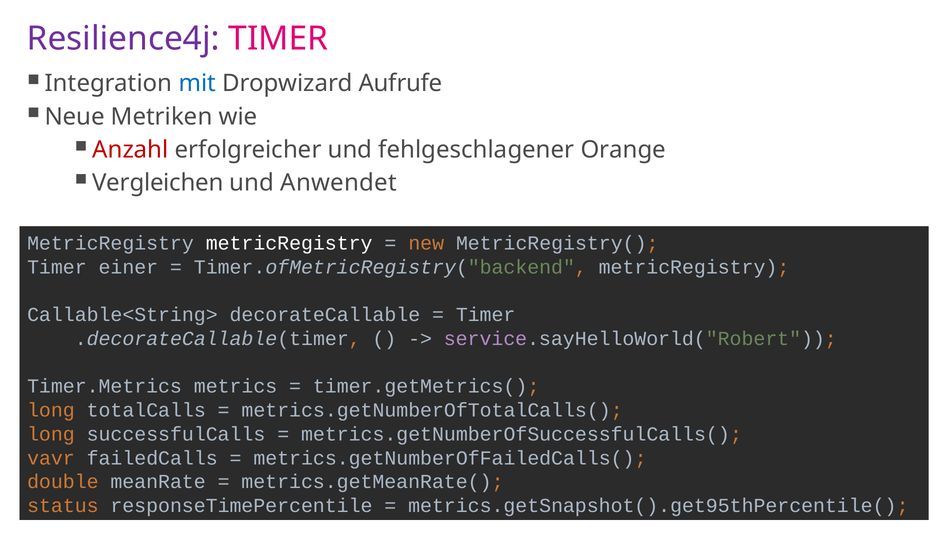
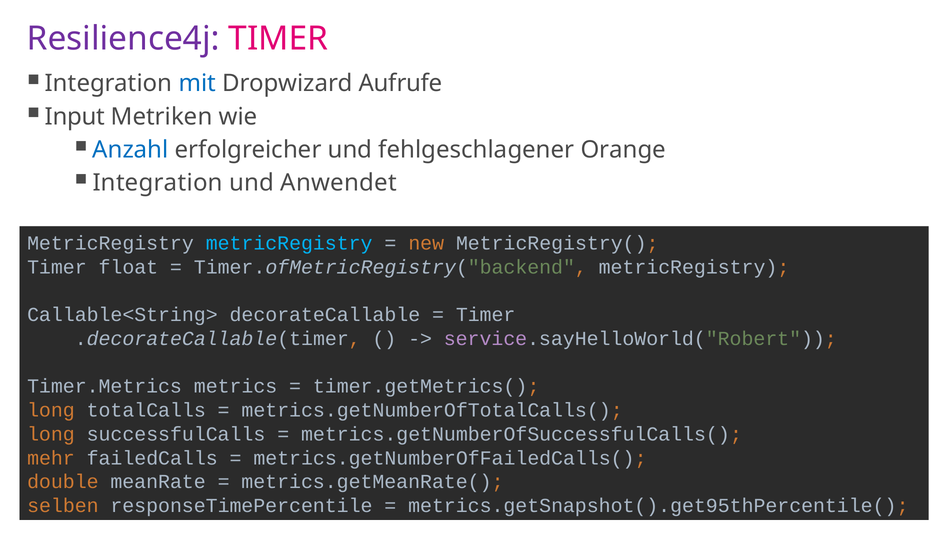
Neue: Neue -> Input
Anzahl colour: red -> blue
Vergleichen at (158, 183): Vergleichen -> Integration
metricRegistry at (289, 243) colour: white -> light blue
einer: einer -> float
vavr: vavr -> mehr
status: status -> selben
